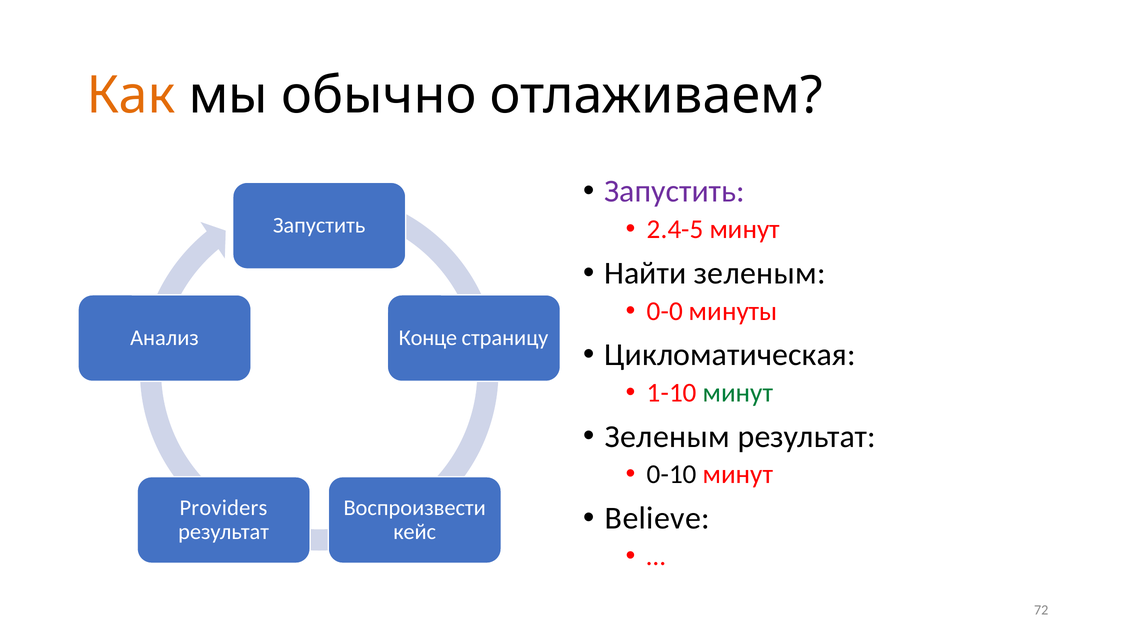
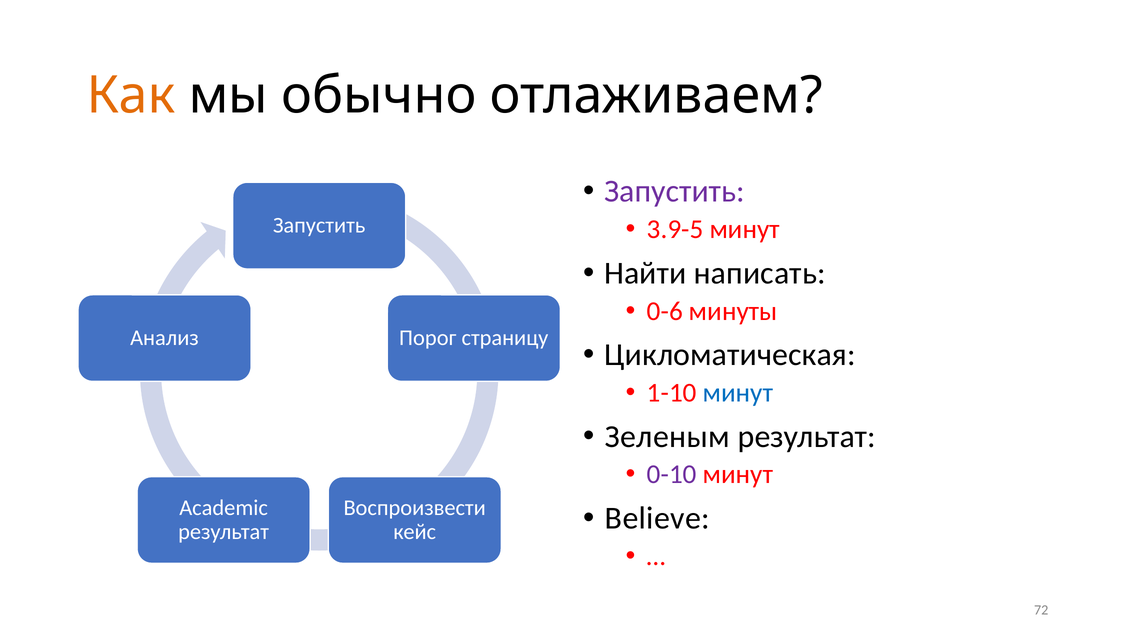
2.4-5: 2.4-5 -> 3.9-5
Найти зеленым: зеленым -> написать
0-0: 0-0 -> 0-6
Конце: Конце -> Порог
минут at (738, 392) colour: green -> blue
0-10 colour: black -> purple
Providers: Providers -> Academic
